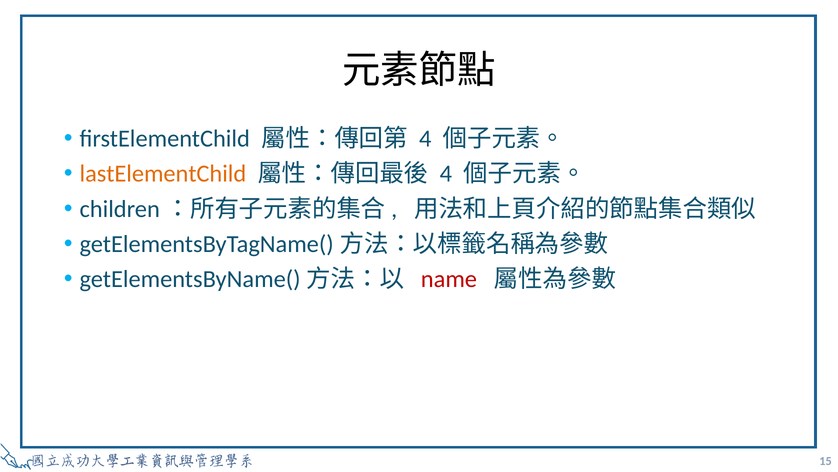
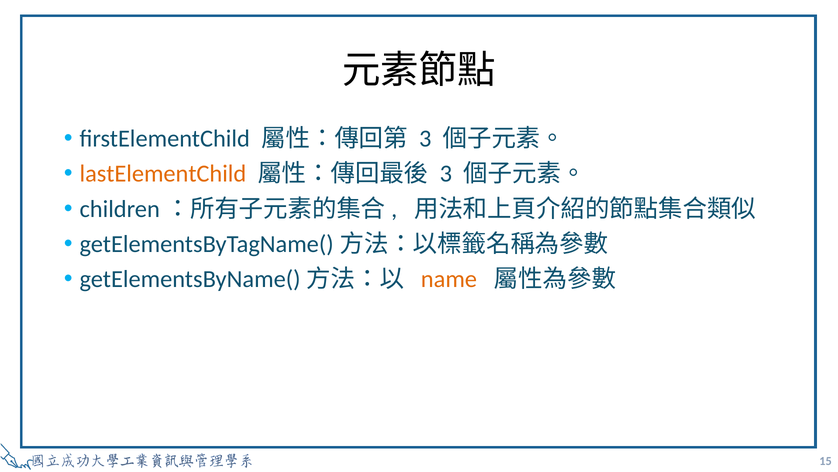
4 at (425, 138): 4 -> 3
4 at (446, 174): 4 -> 3
name colour: red -> orange
